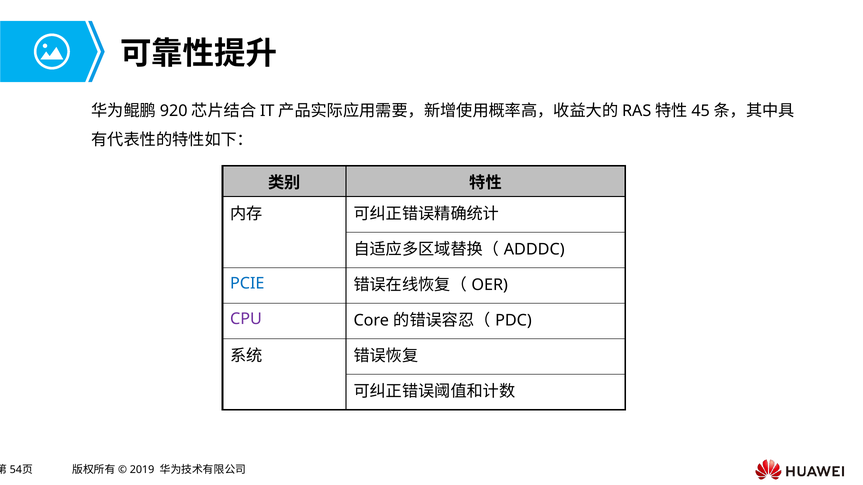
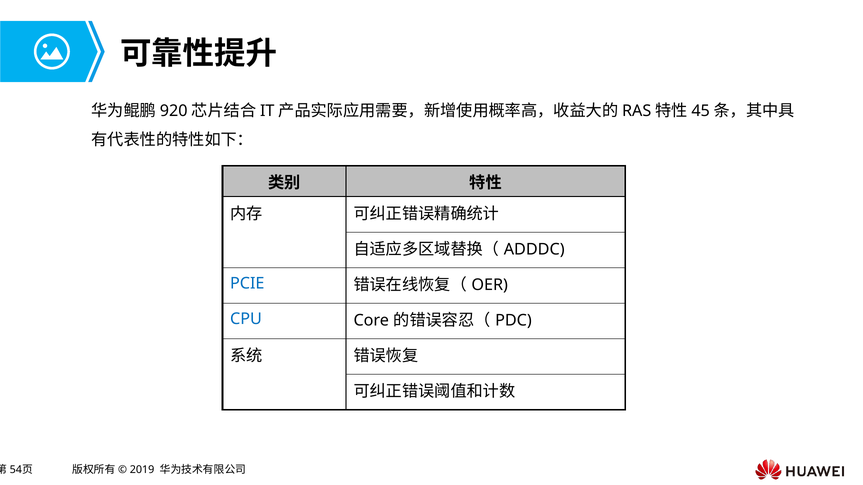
CPU colour: purple -> blue
